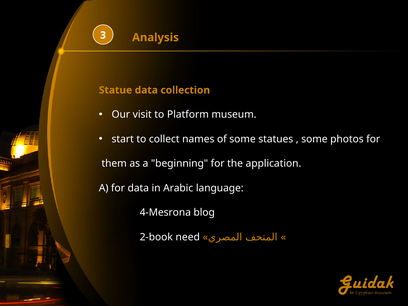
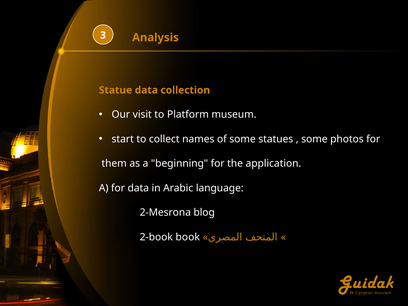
4-Mesrona: 4-Mesrona -> 2-Mesrona
need: need -> book
